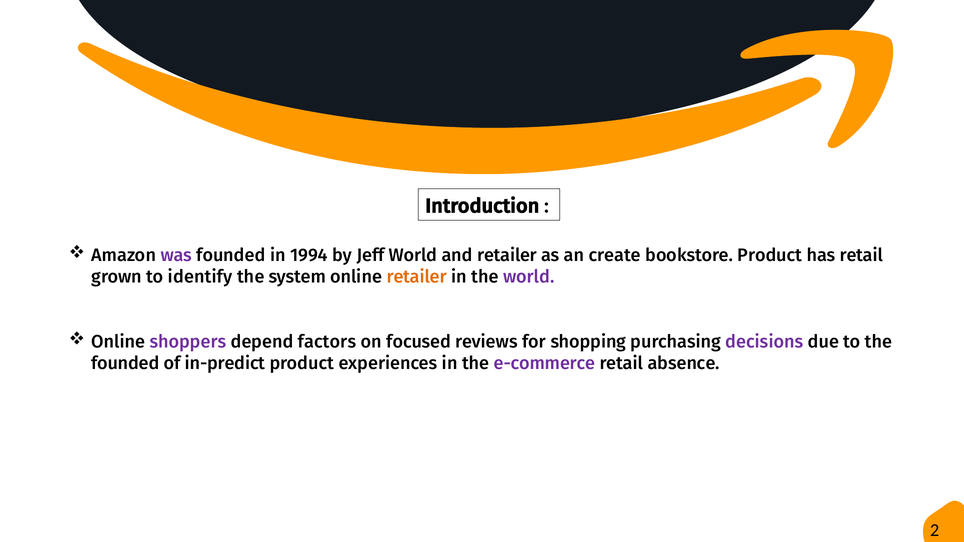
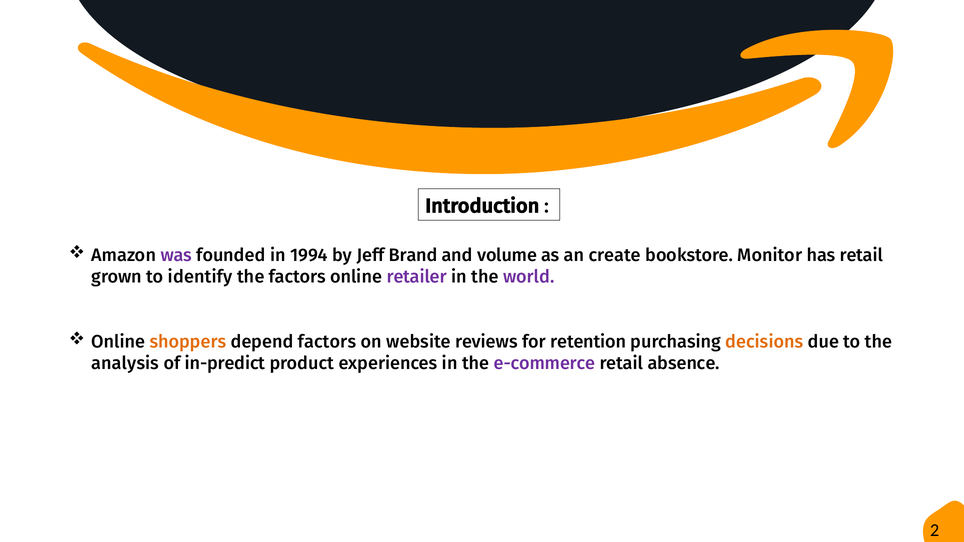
Jeff World: World -> Brand
and retailer: retailer -> volume
bookstore Product: Product -> Monitor
the system: system -> factors
retailer at (417, 277) colour: orange -> purple
shoppers colour: purple -> orange
focused: focused -> website
shopping: shopping -> retention
decisions colour: purple -> orange
founded at (125, 364): founded -> analysis
